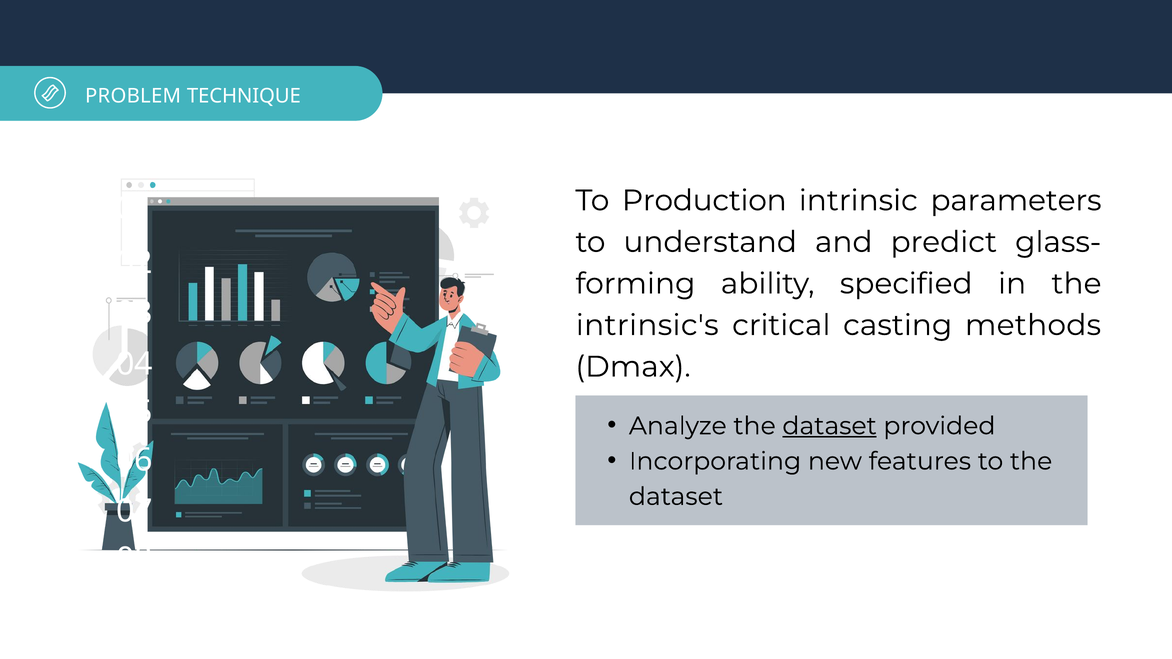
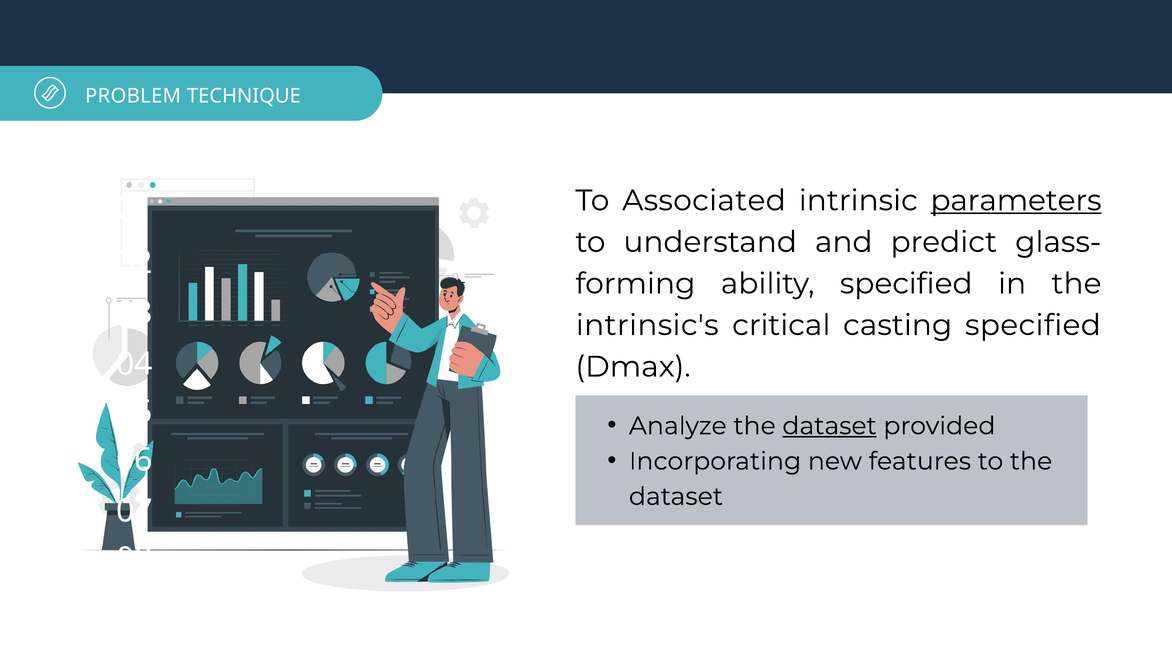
Production: Production -> Associated
parameters underline: none -> present
casting methods: methods -> specified
